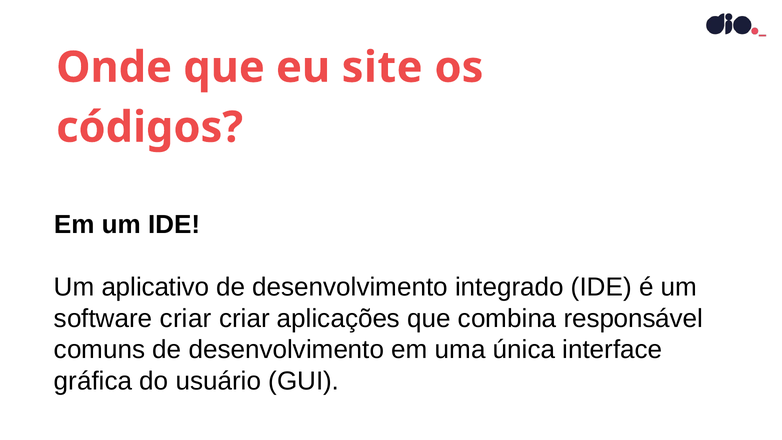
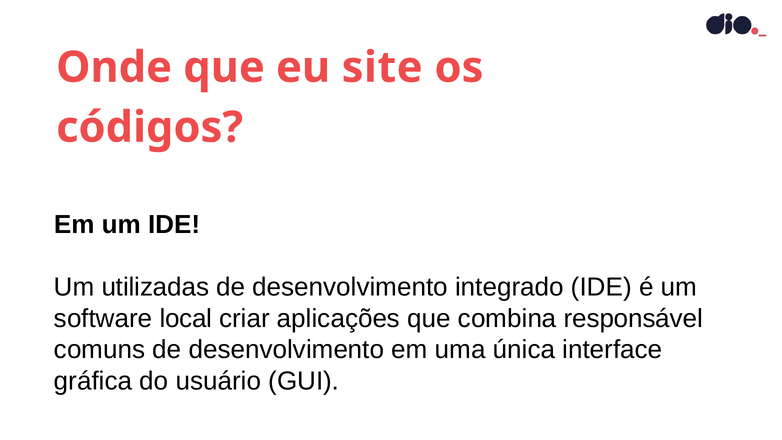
aplicativo: aplicativo -> utilizadas
software criar: criar -> local
